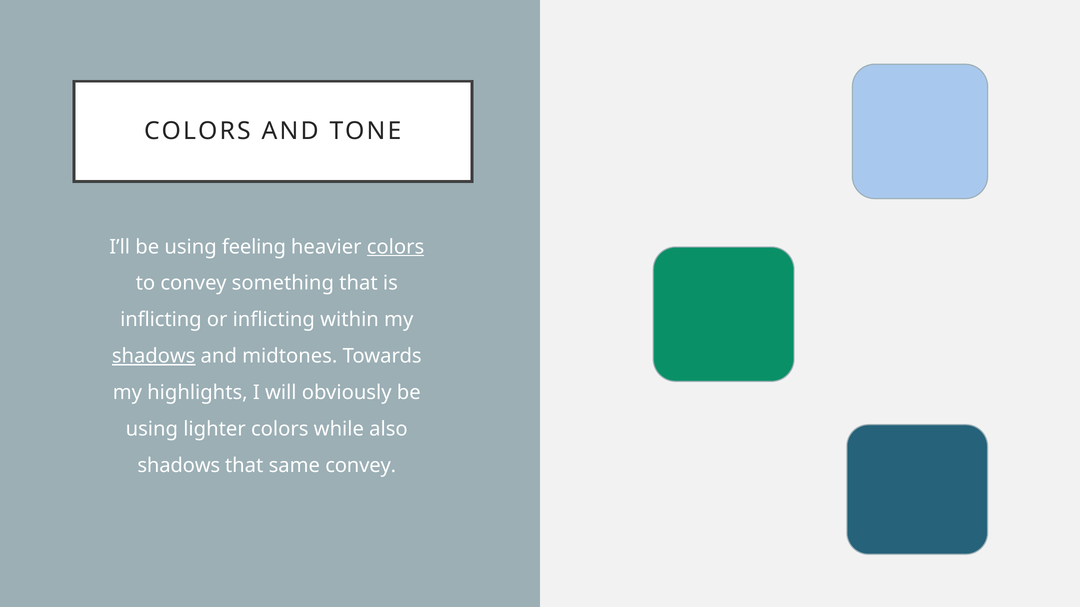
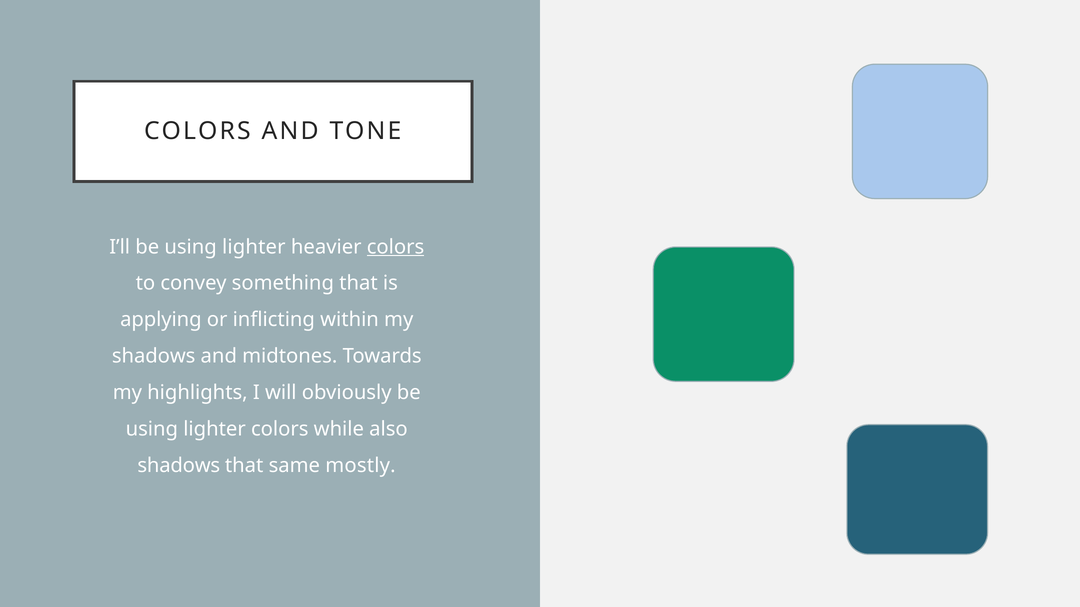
I’ll be using feeling: feeling -> lighter
inflicting at (161, 320): inflicting -> applying
shadows at (154, 356) underline: present -> none
same convey: convey -> mostly
